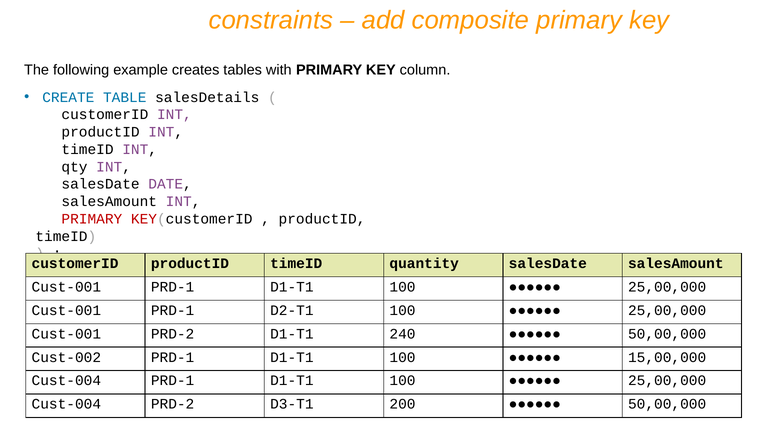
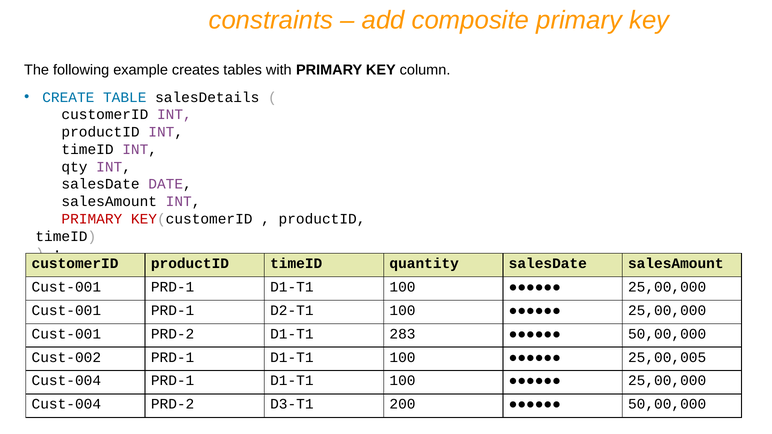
240: 240 -> 283
15,00,000: 15,00,000 -> 25,00,005
